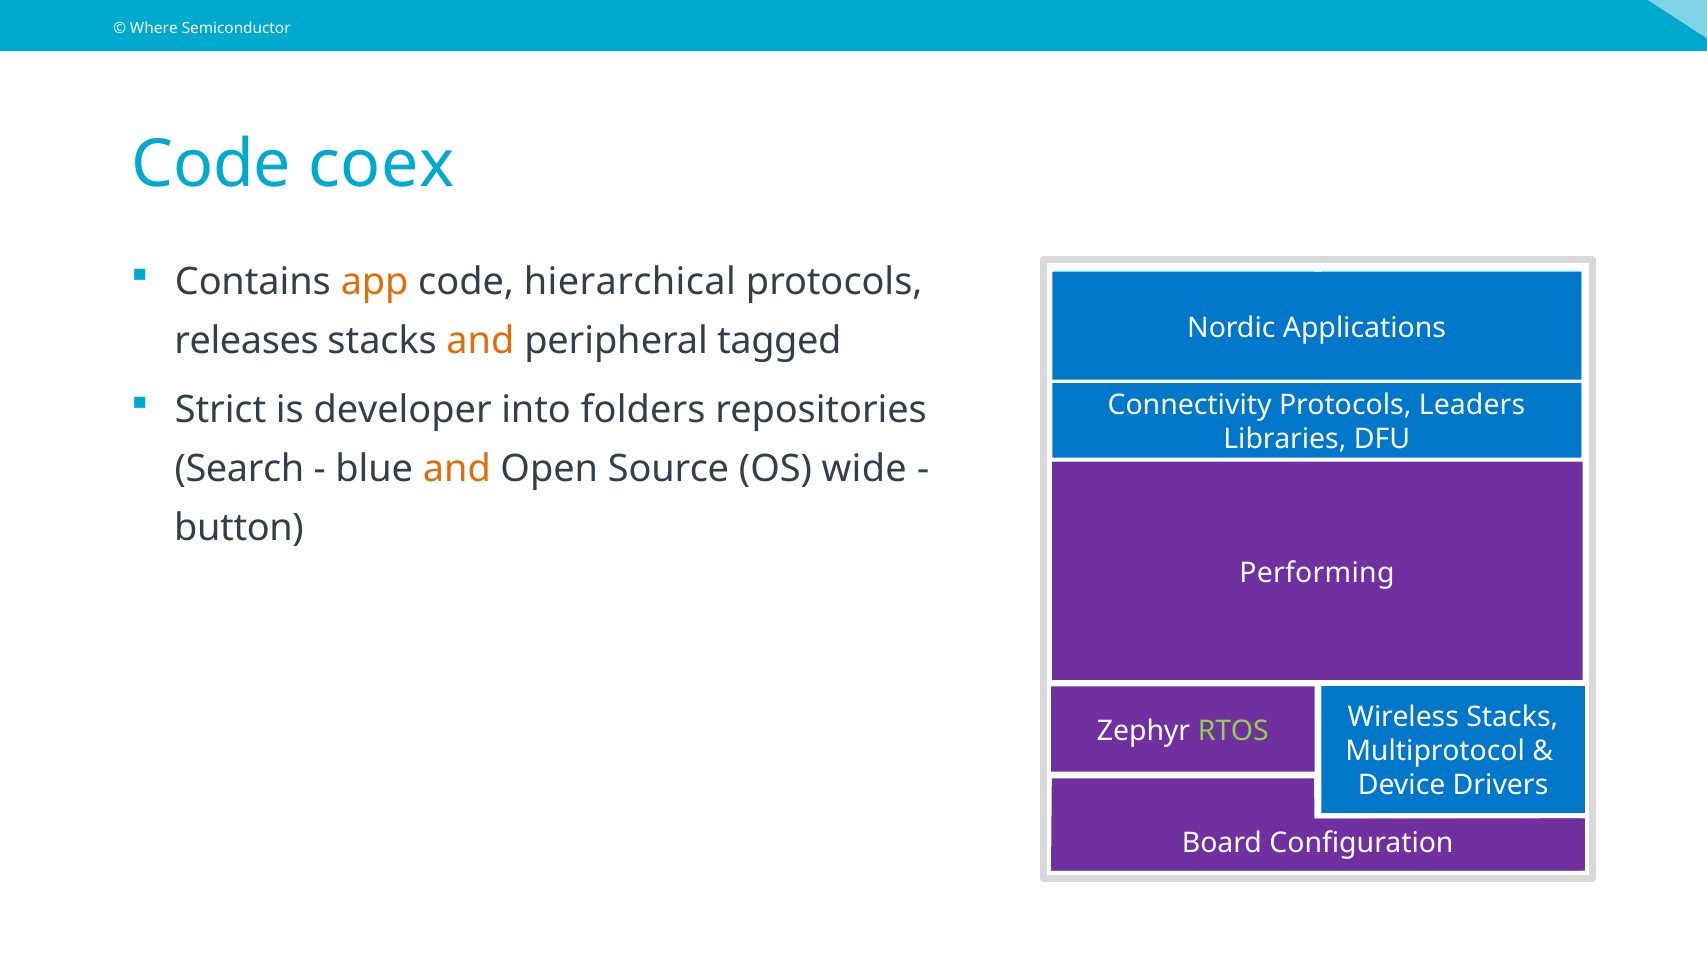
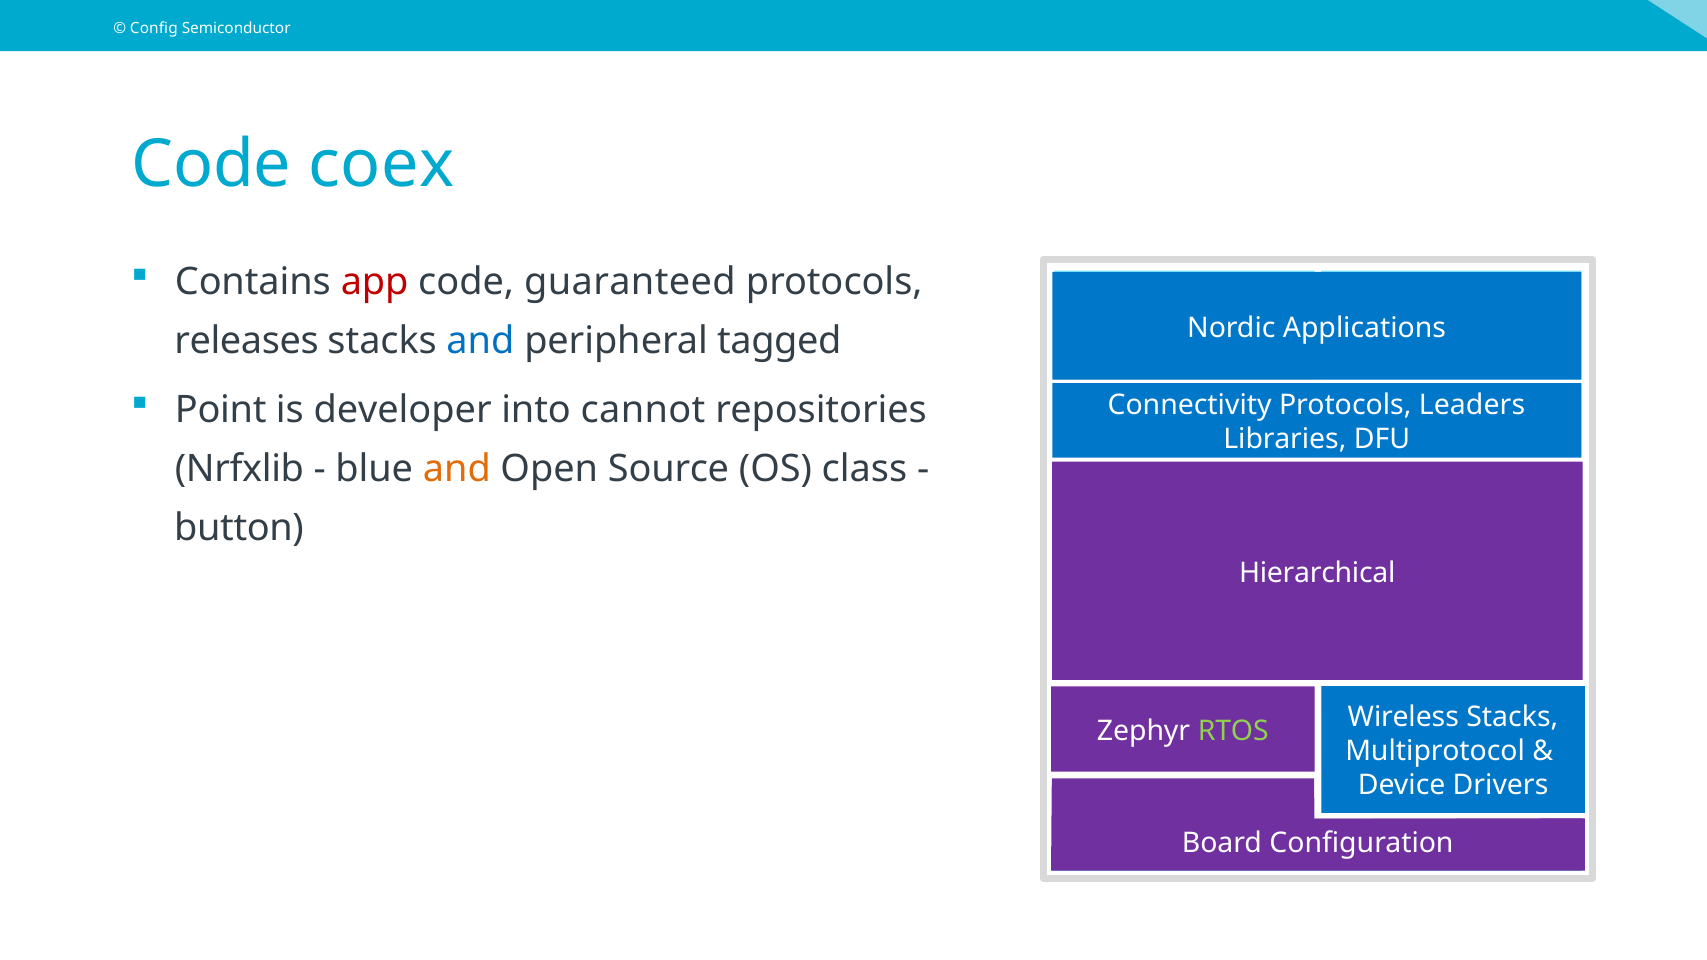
Where at (154, 28): Where -> Config
app colour: orange -> red
hierarchical: hierarchical -> guaranteed
and at (480, 342) colour: orange -> blue
Strict: Strict -> Point
folders: folders -> cannot
Search: Search -> Nrfxlib
wide: wide -> class
Performing: Performing -> Hierarchical
